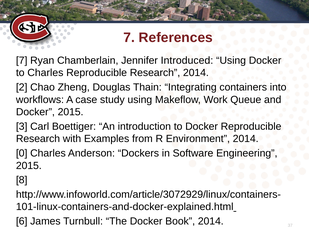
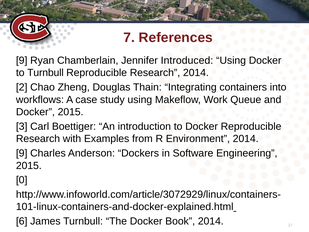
7 at (22, 60): 7 -> 9
to Charles: Charles -> Turnbull
0 at (22, 153): 0 -> 9
8: 8 -> 0
